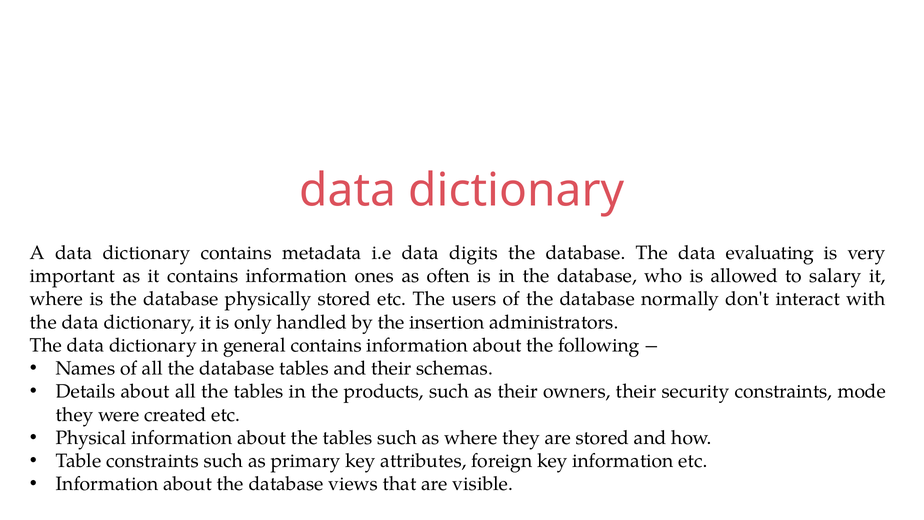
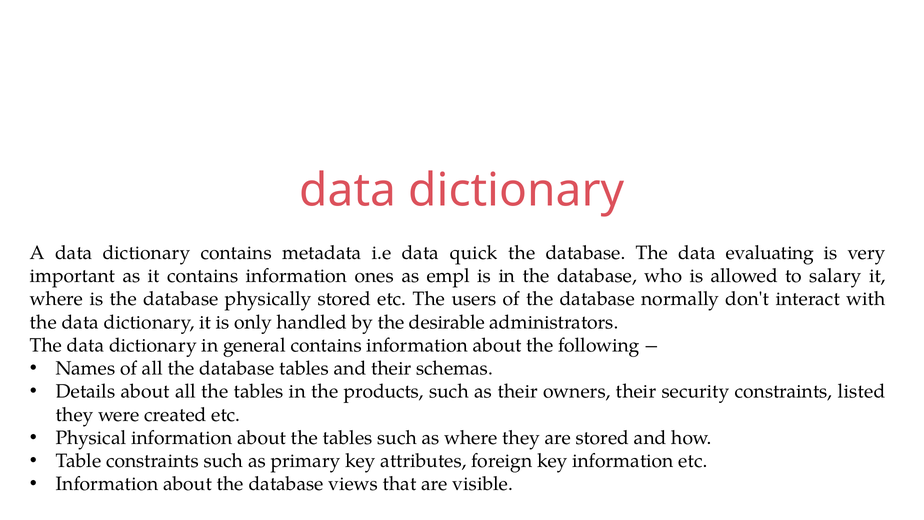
digits: digits -> quick
often: often -> empl
insertion: insertion -> desirable
mode: mode -> listed
